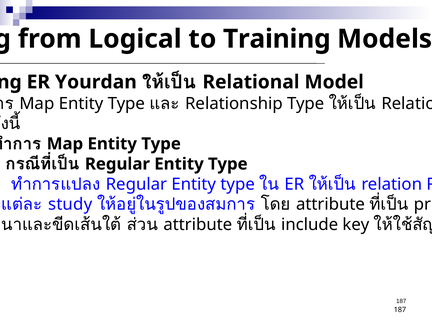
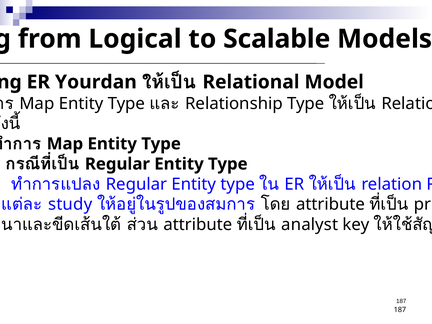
Training: Training -> Scalable
include: include -> analyst
